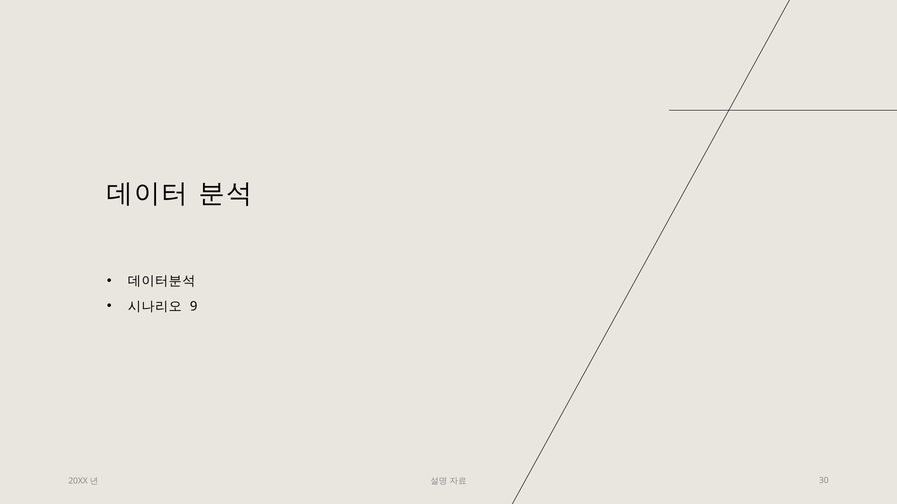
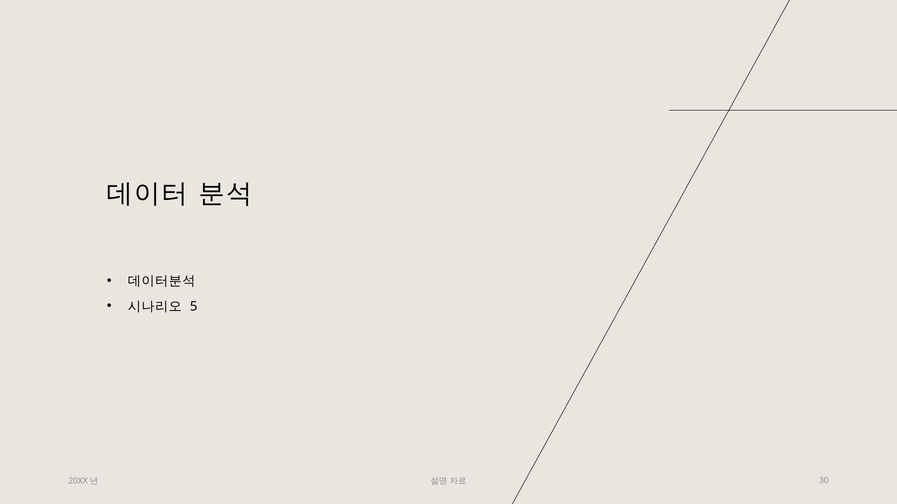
9: 9 -> 5
